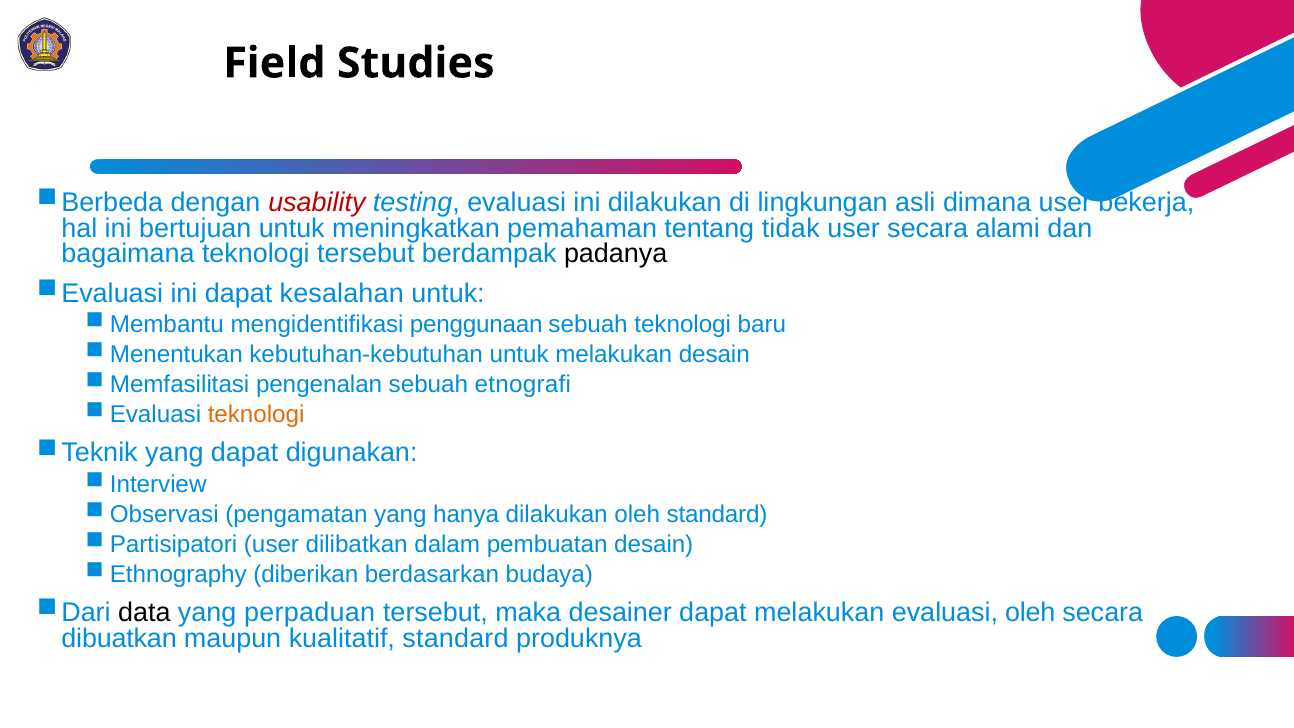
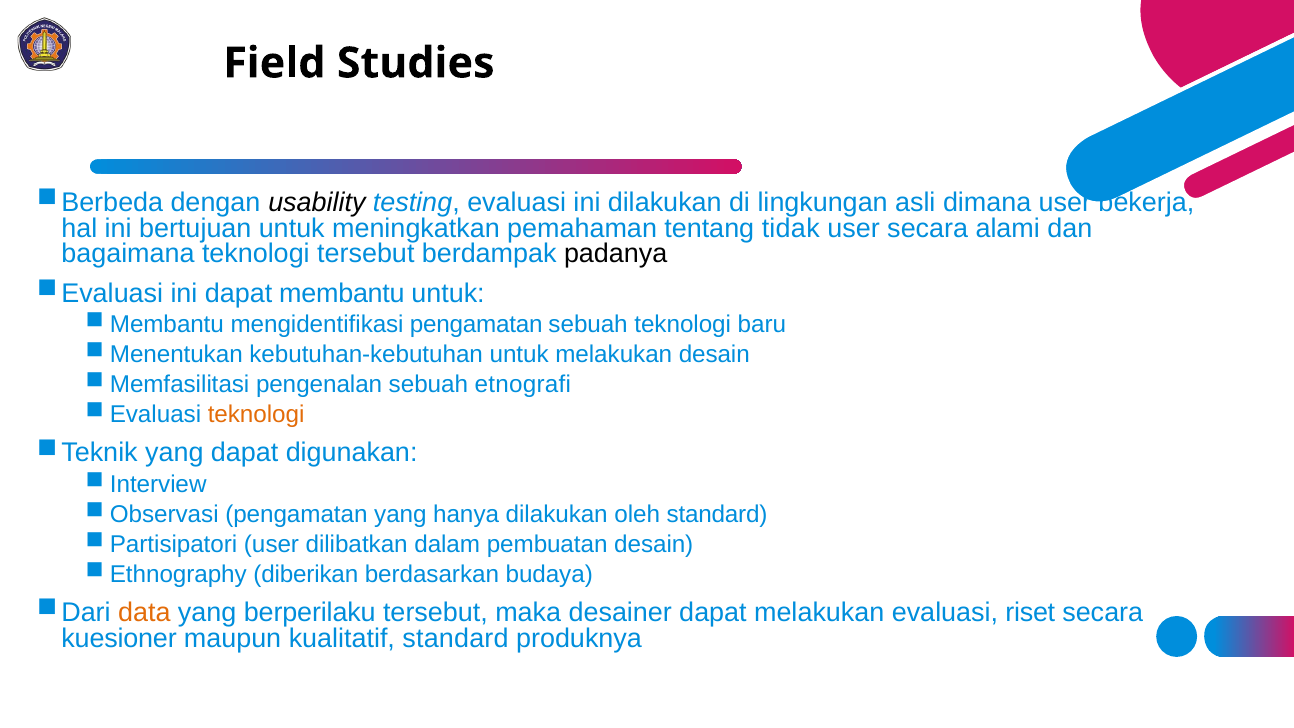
usability colour: red -> black
kesalahan: kesalahan -> membantu
mengidentifikasi penggunaan: penggunaan -> pengamatan
data colour: black -> orange
perpaduan: perpaduan -> berperilaku
evaluasi oleh: oleh -> riset
dibuatkan: dibuatkan -> kuesioner
